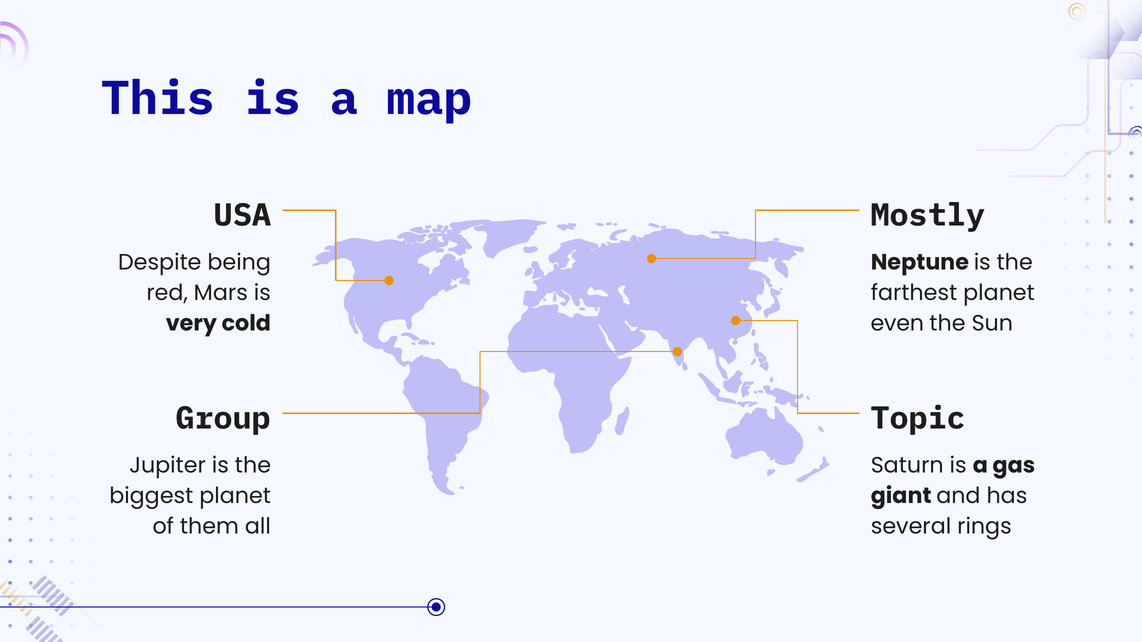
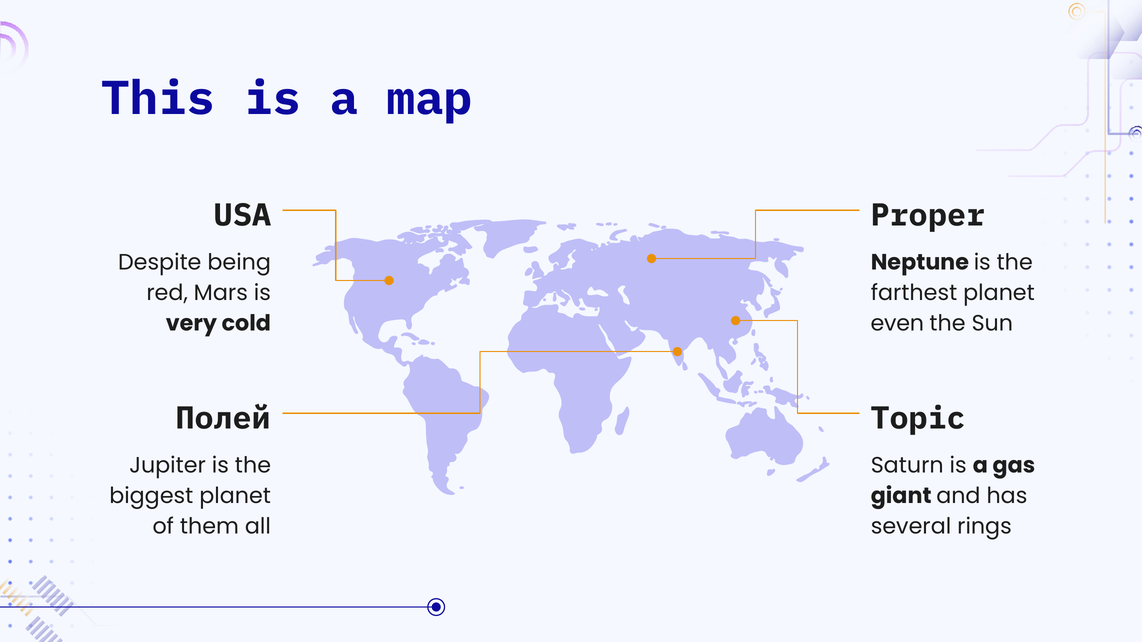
Mostly: Mostly -> Proper
Group: Group -> Полей
